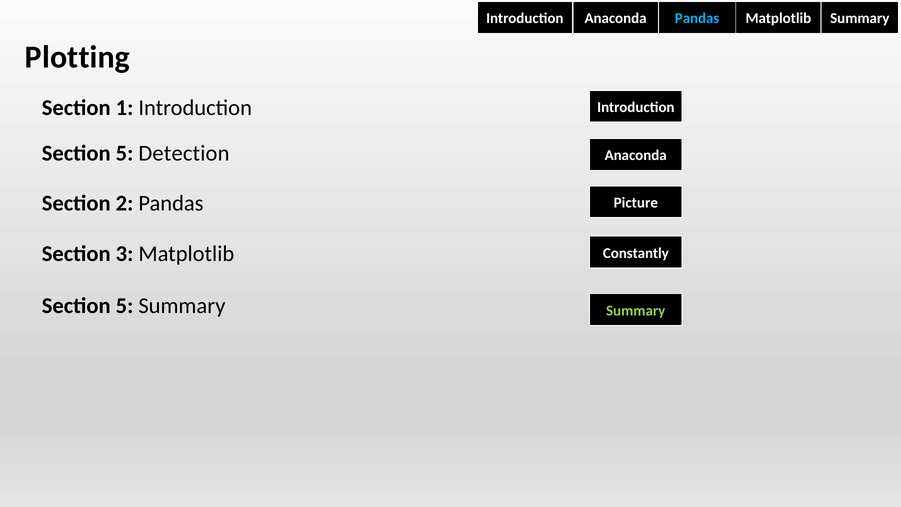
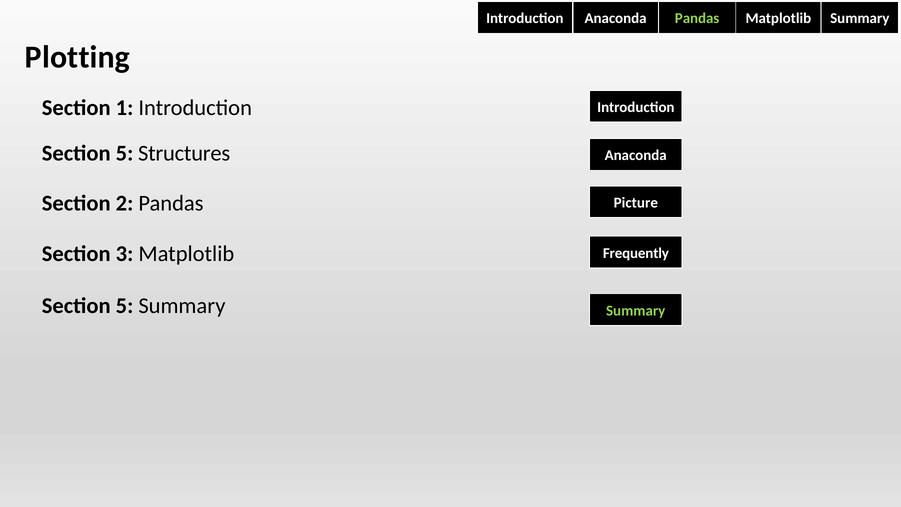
Pandas at (697, 18) colour: light blue -> light green
Detection: Detection -> Structures
Constantly: Constantly -> Frequently
